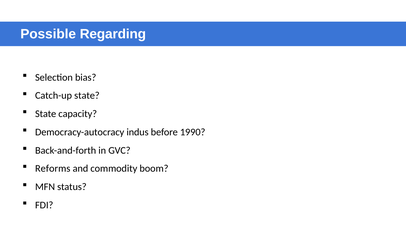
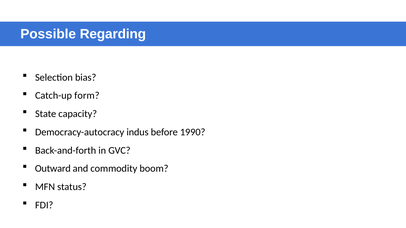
Catch-up state: state -> form
Reforms: Reforms -> Outward
